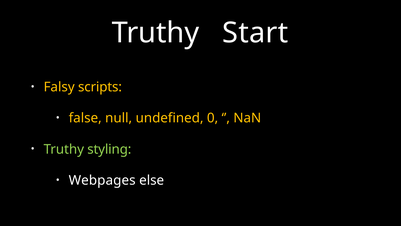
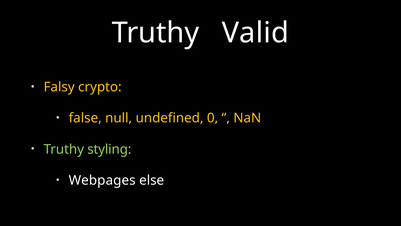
Start: Start -> Valid
scripts: scripts -> crypto
